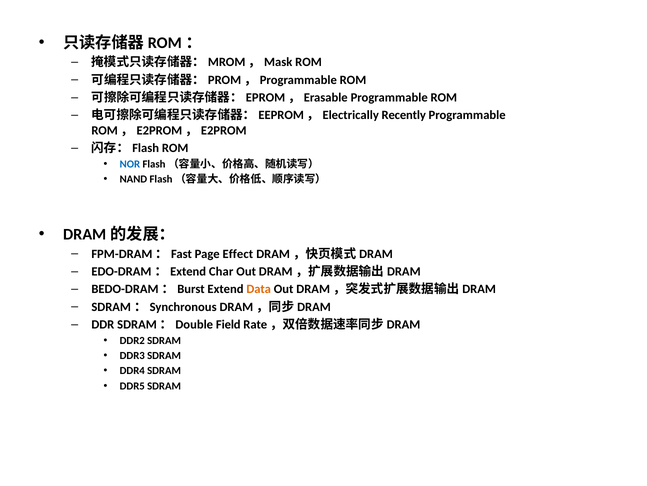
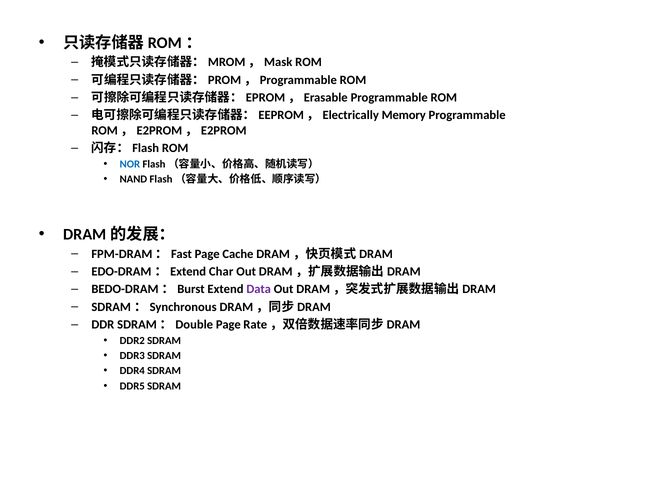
Recently: Recently -> Memory
Effect: Effect -> Cache
Data colour: orange -> purple
SDRAM：Double Field: Field -> Page
